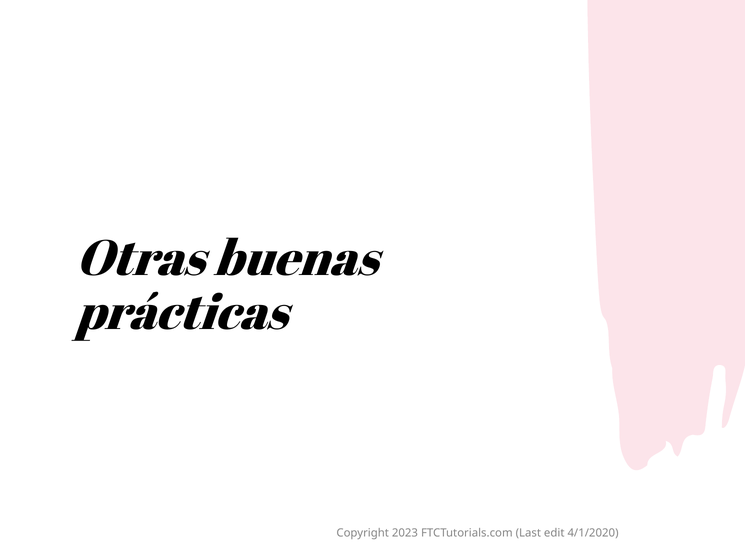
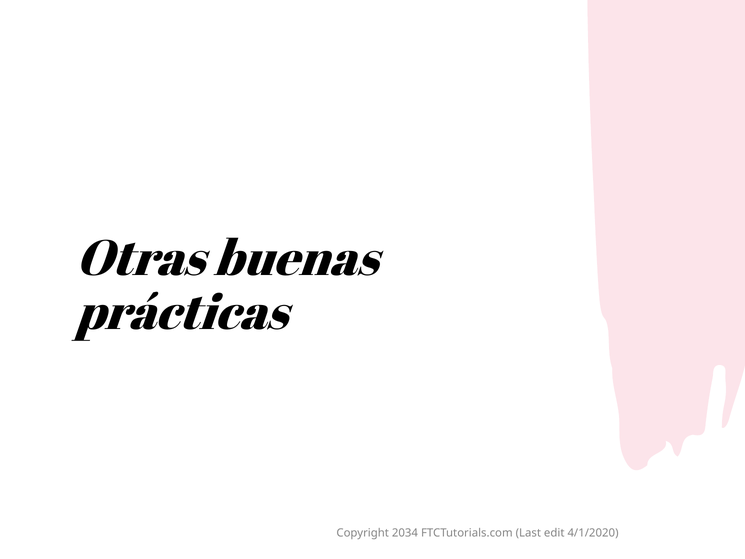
2023: 2023 -> 2034
